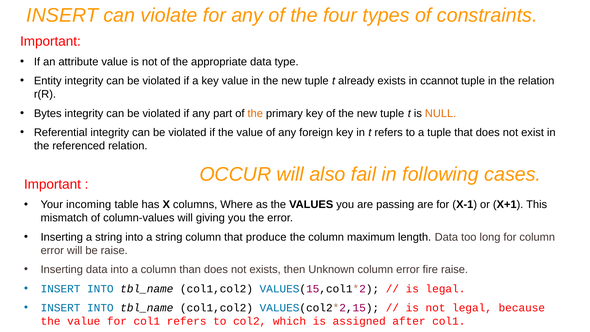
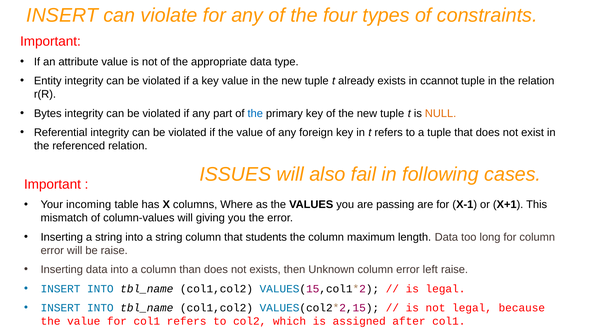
the at (255, 113) colour: orange -> blue
OCCUR: OCCUR -> ISSUES
produce: produce -> students
fire: fire -> left
